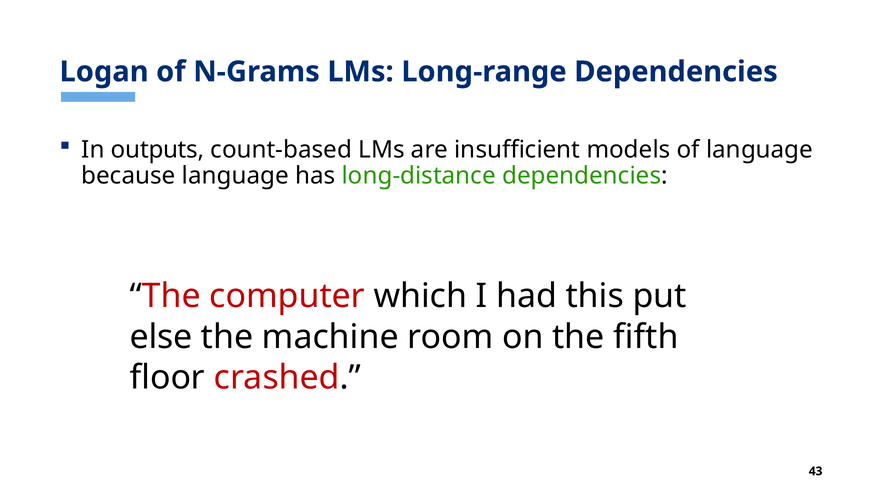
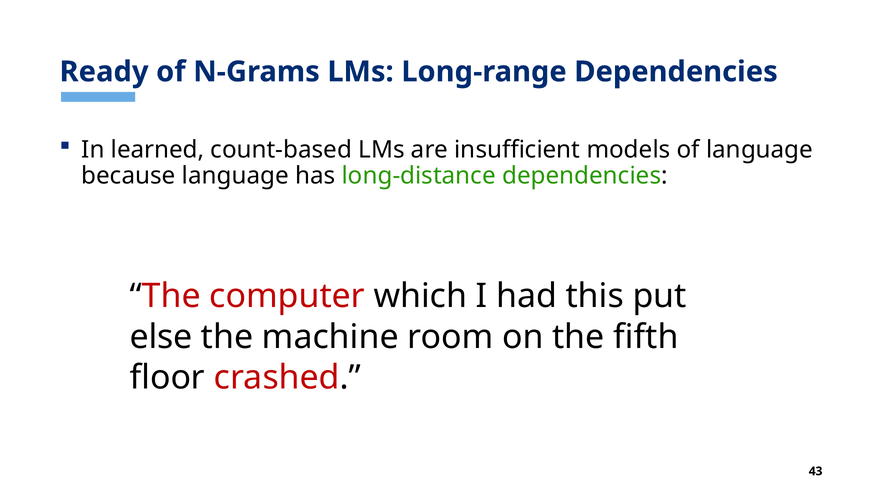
Logan: Logan -> Ready
outputs: outputs -> learned
